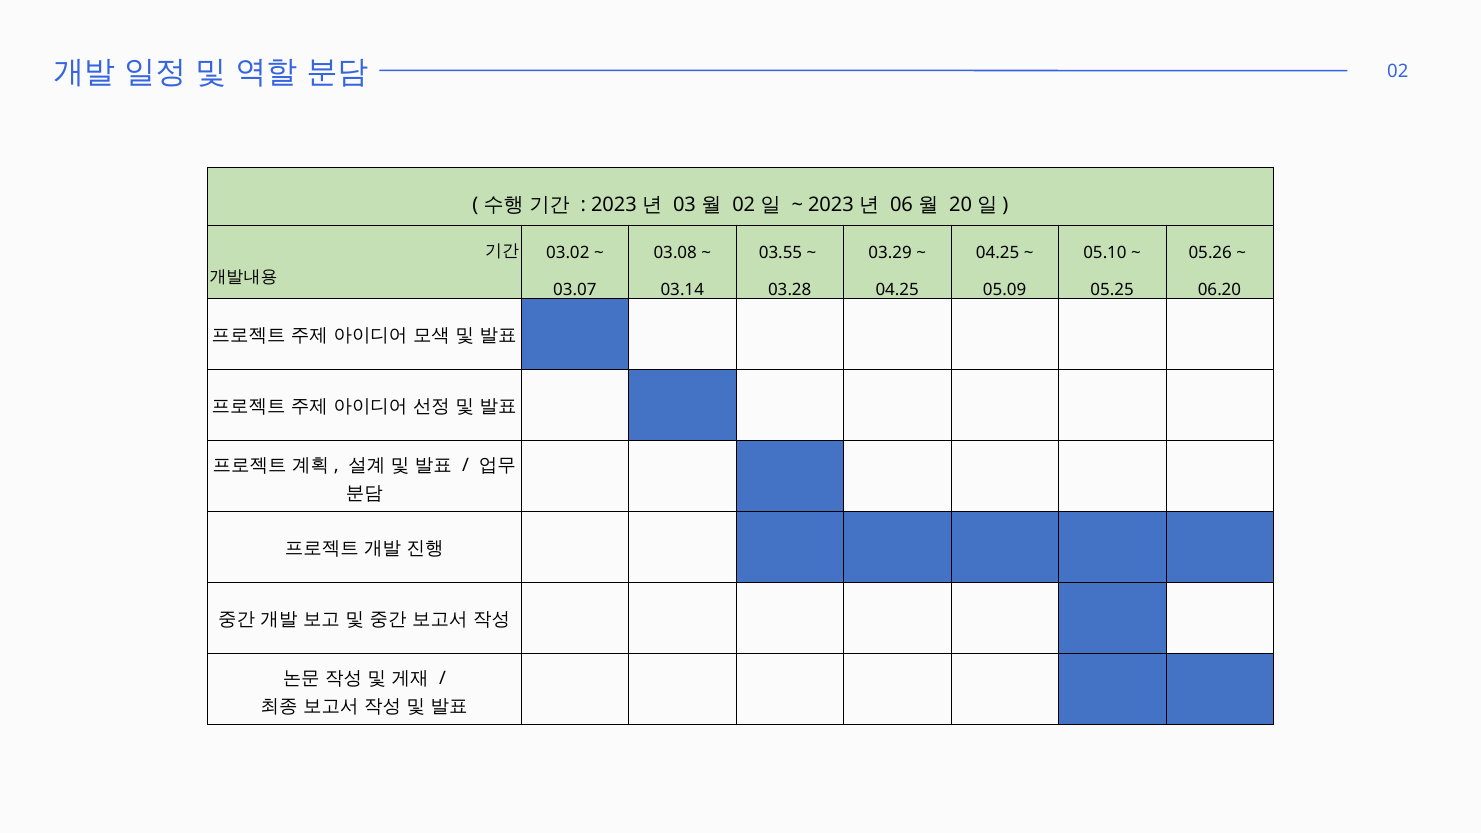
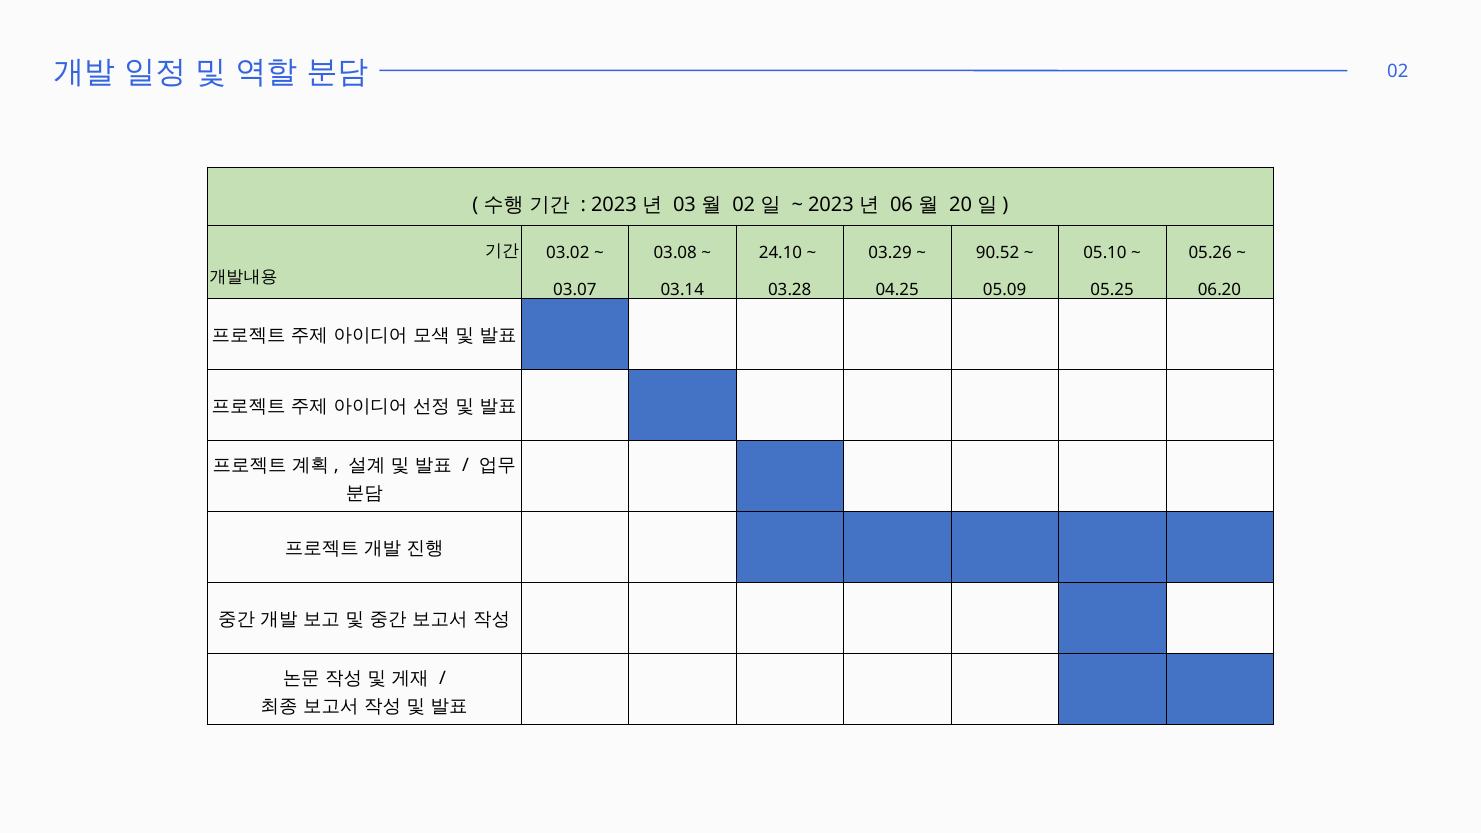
03.55: 03.55 -> 24.10
04.25 at (998, 253): 04.25 -> 90.52
